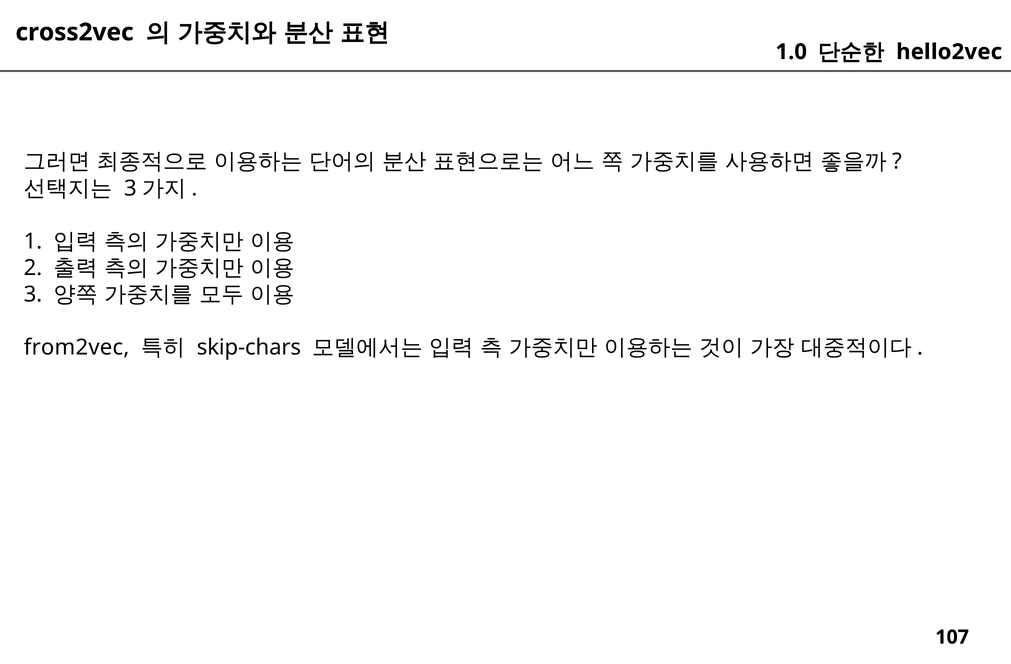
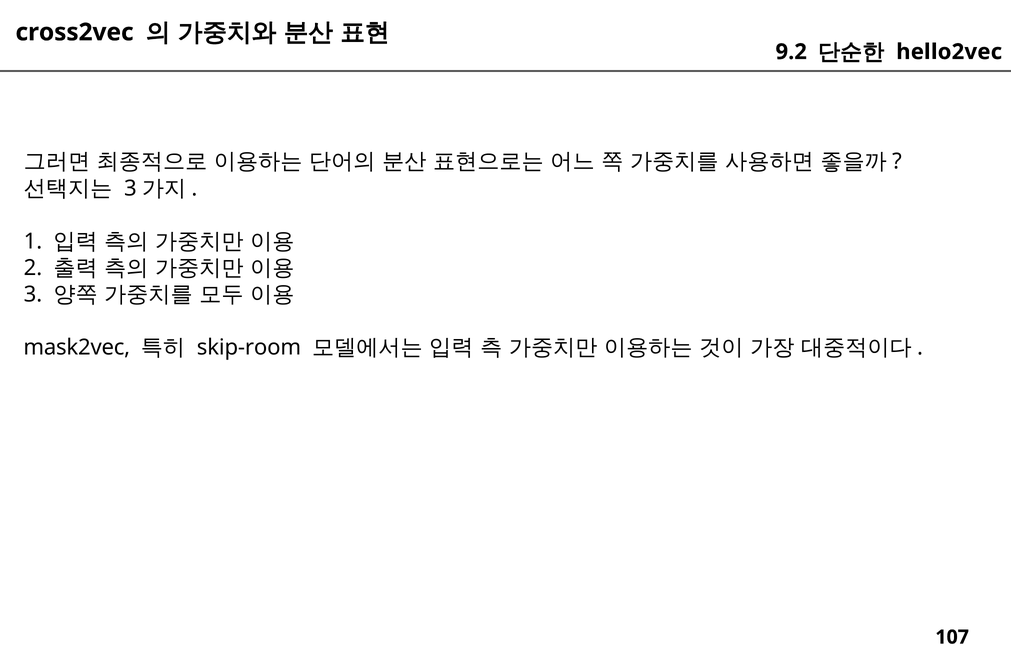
1.0: 1.0 -> 9.2
from2vec: from2vec -> mask2vec
skip-chars: skip-chars -> skip-room
